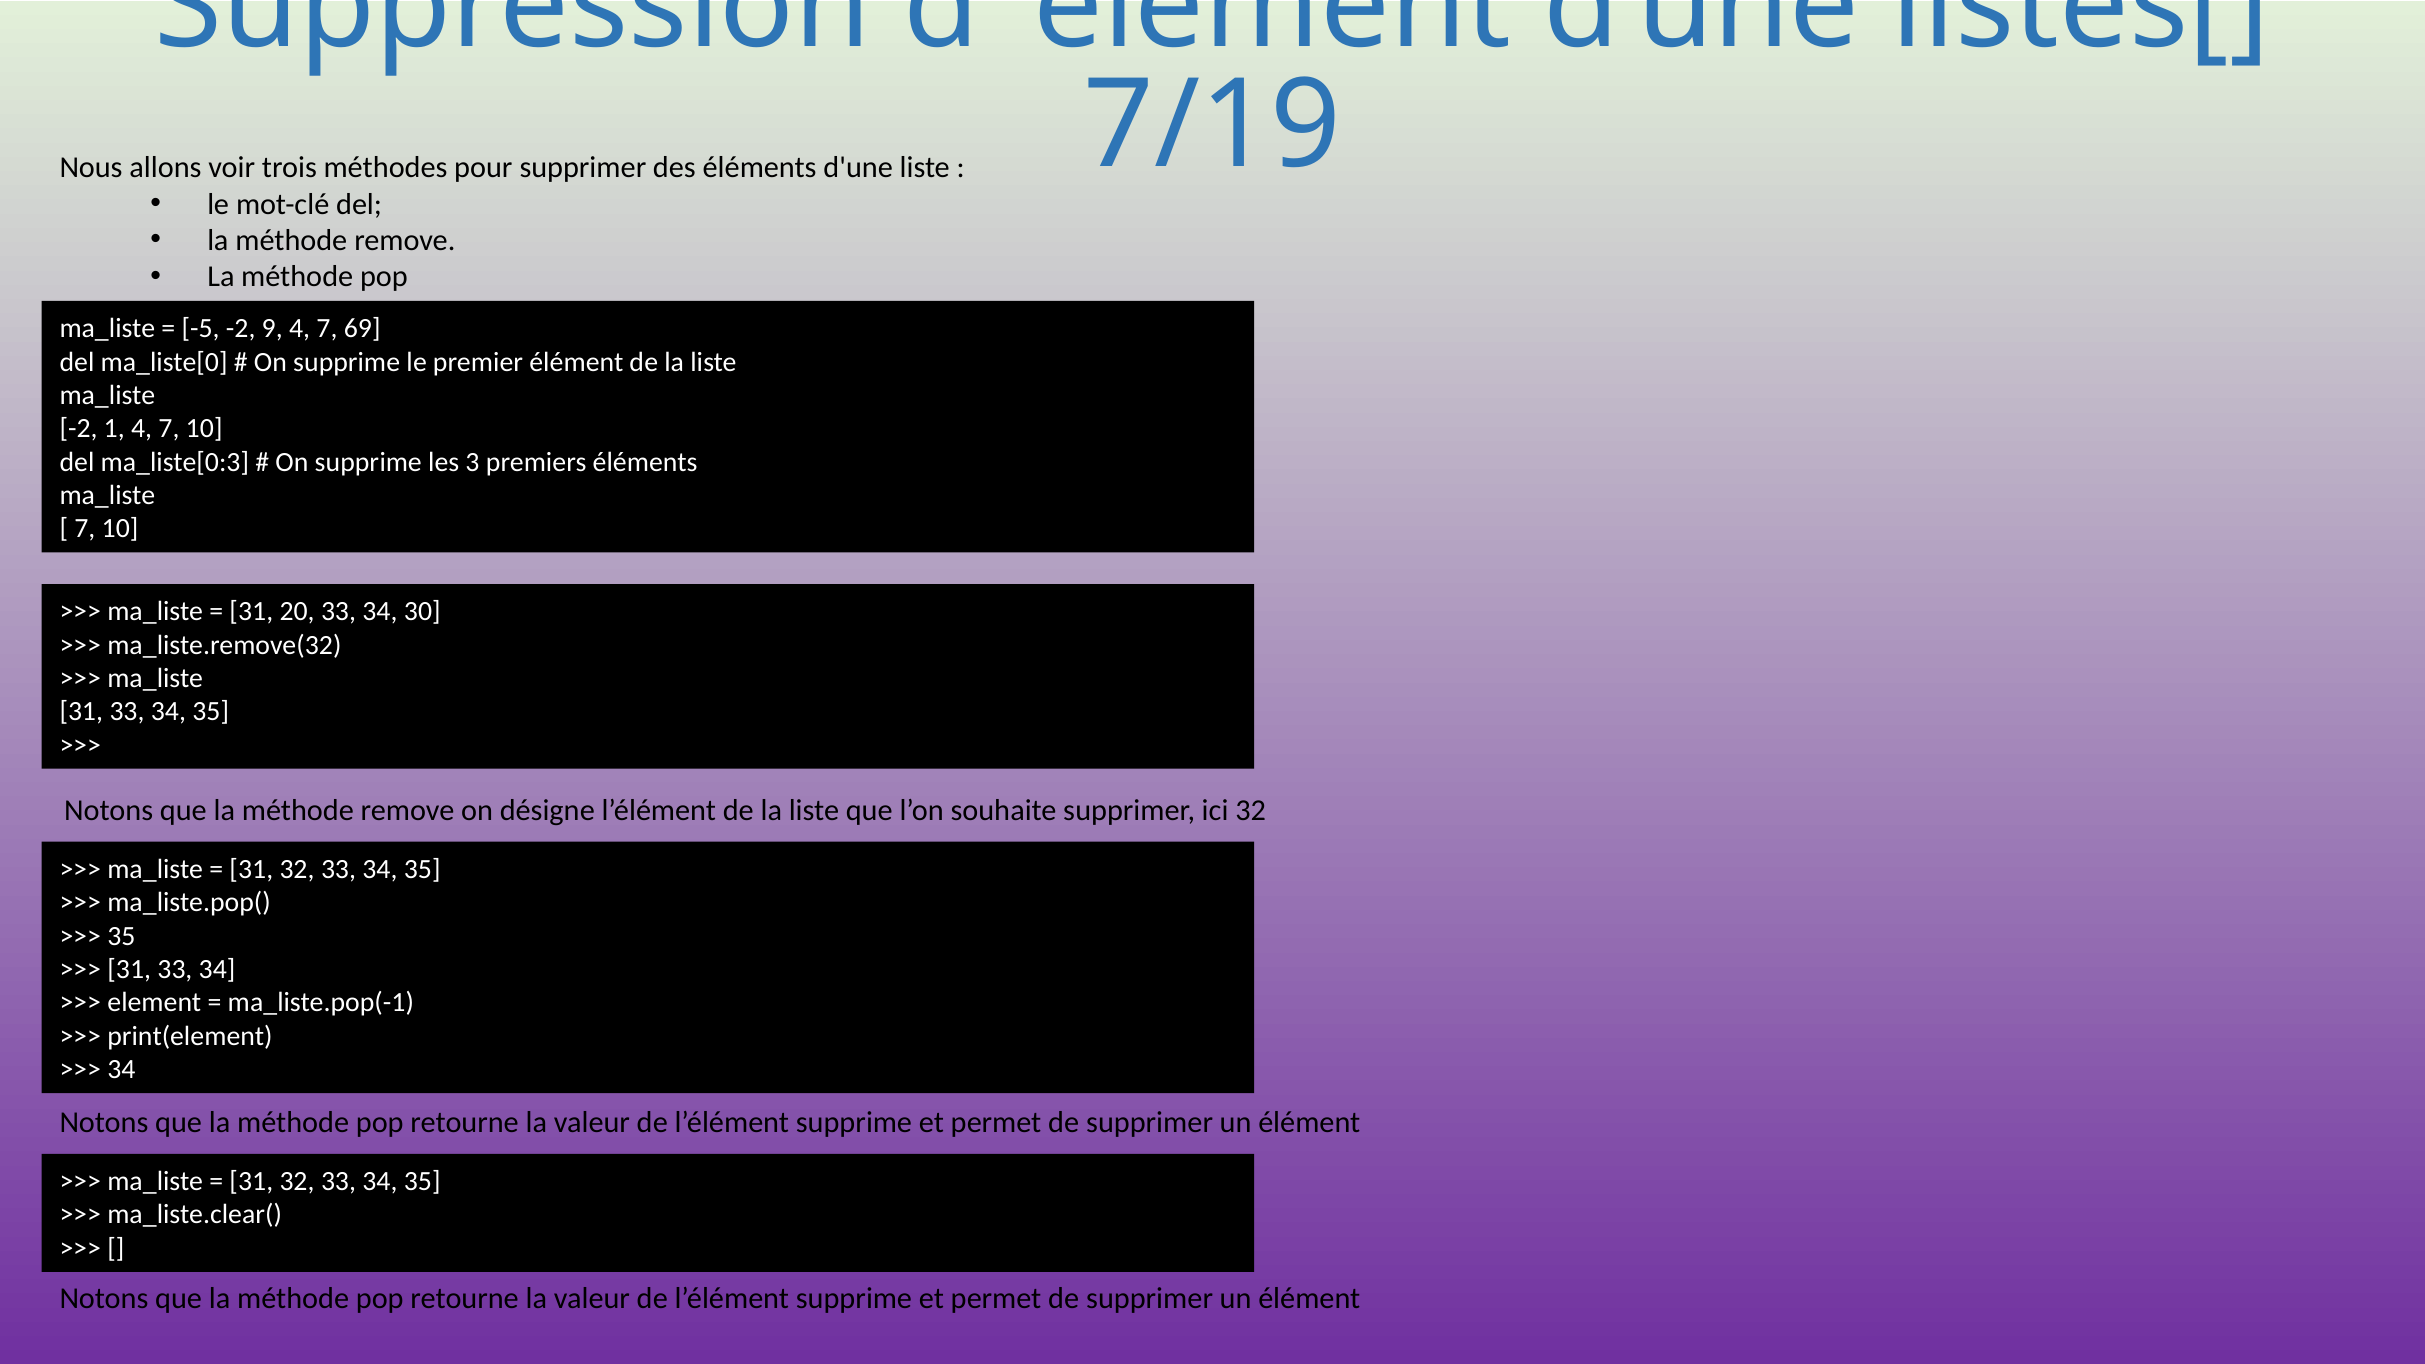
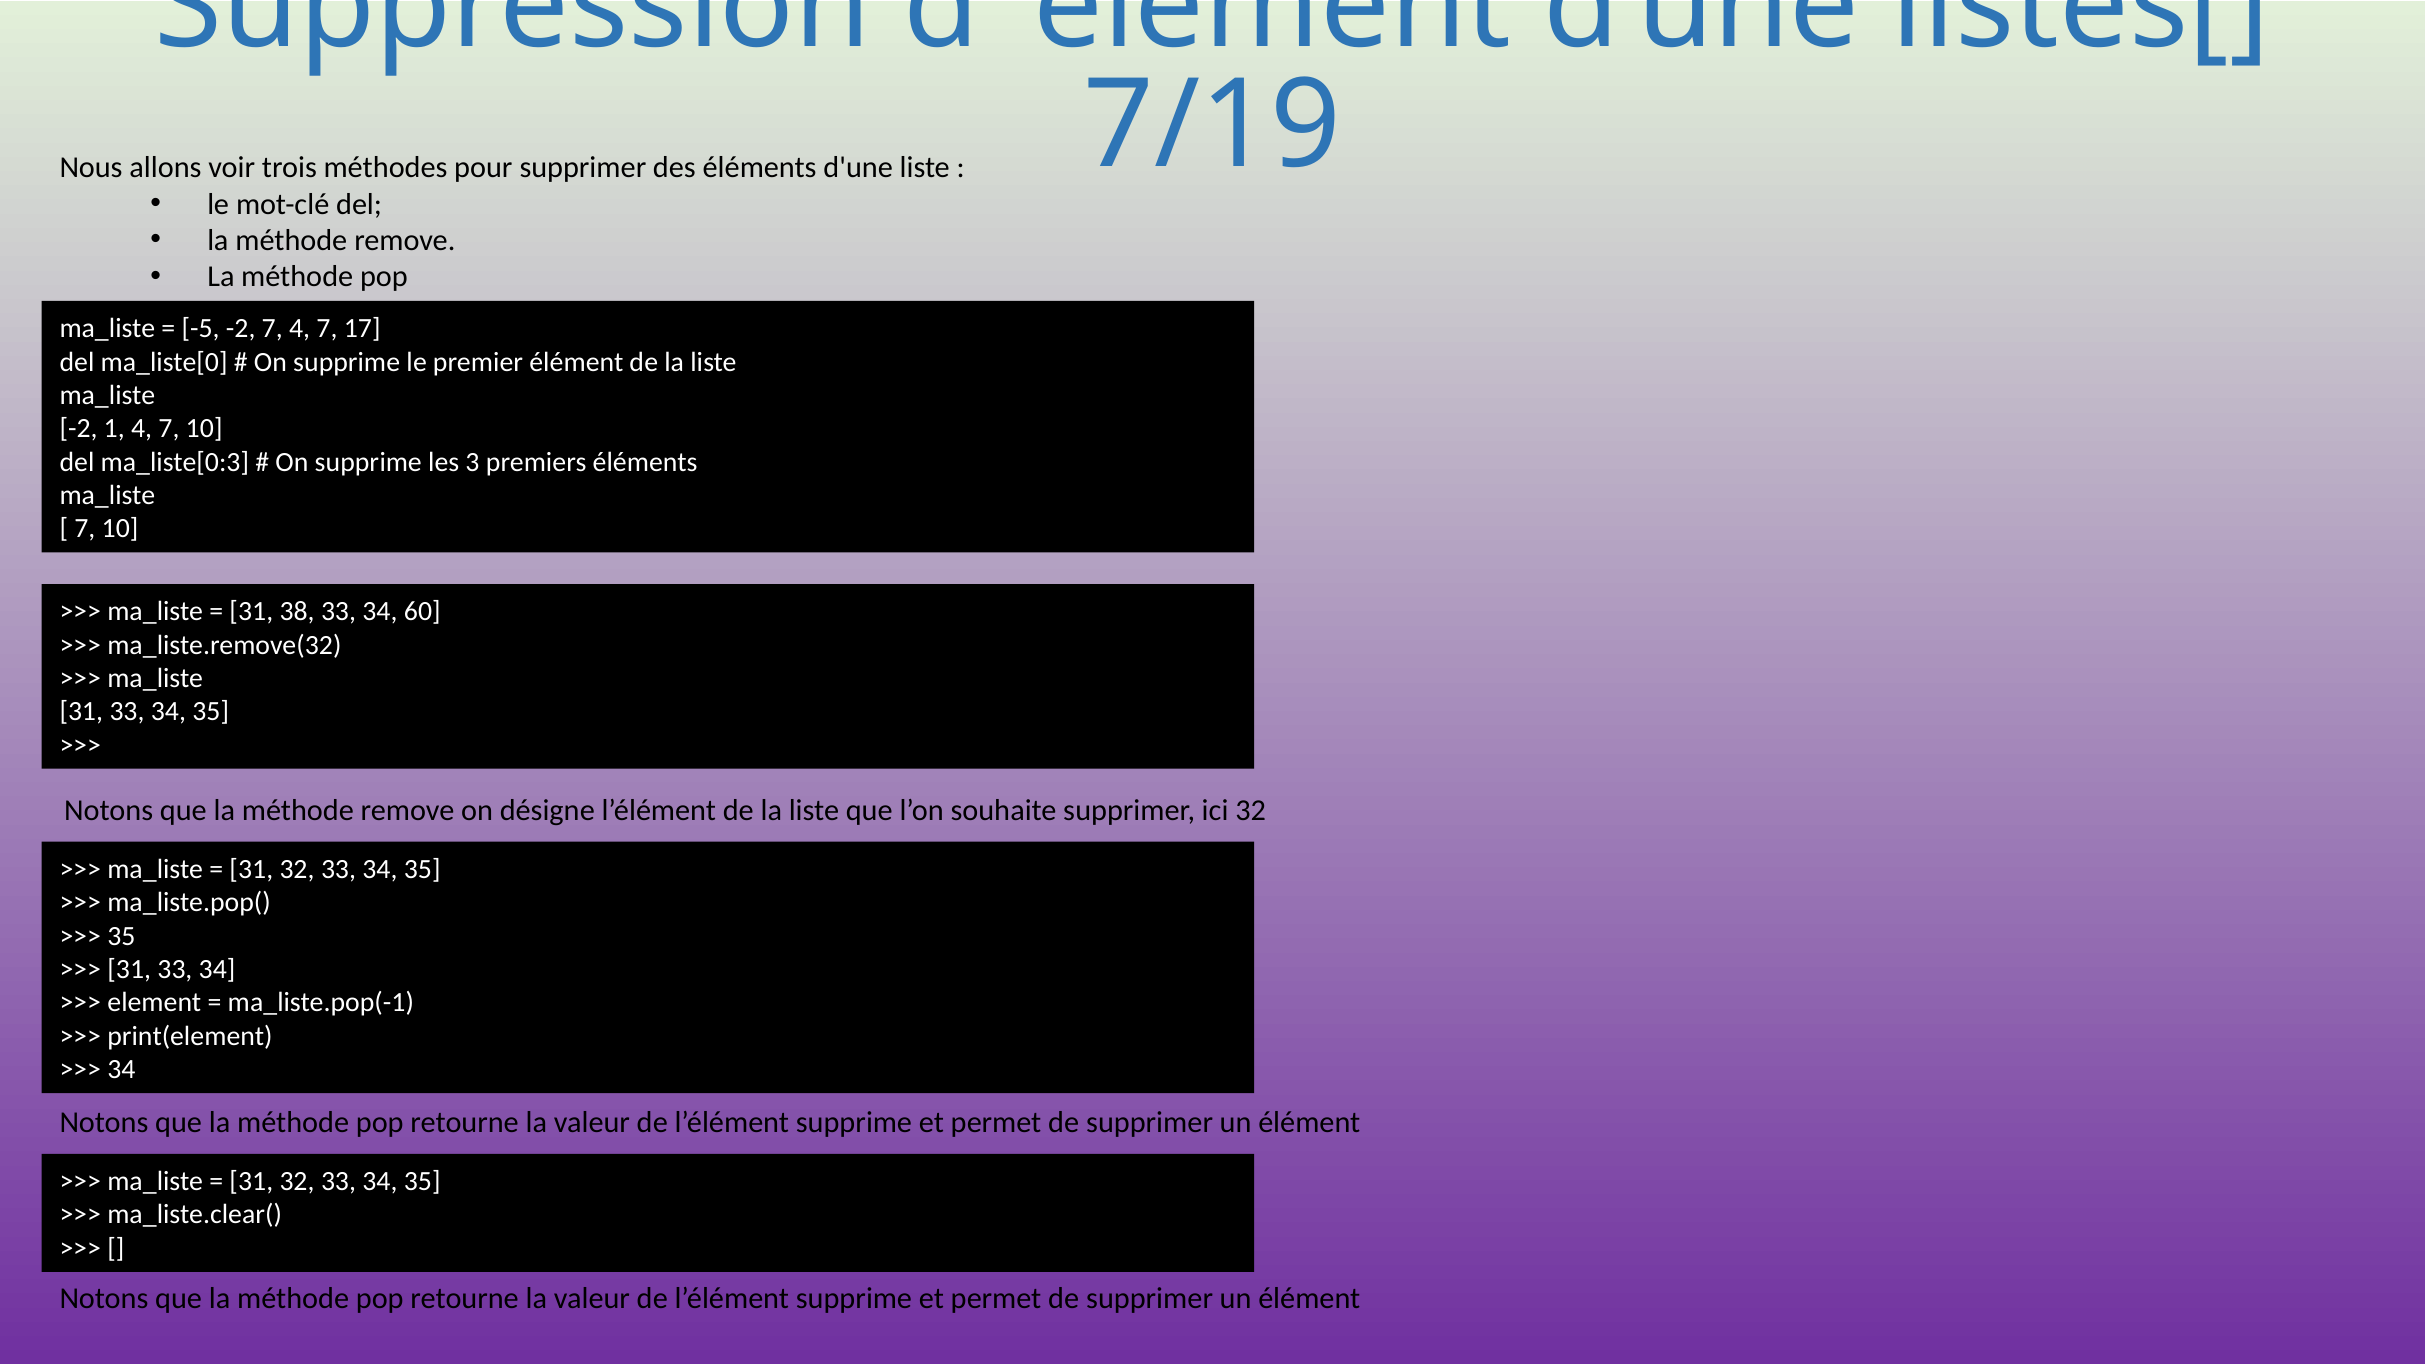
-2 9: 9 -> 7
69: 69 -> 17
20: 20 -> 38
30: 30 -> 60
